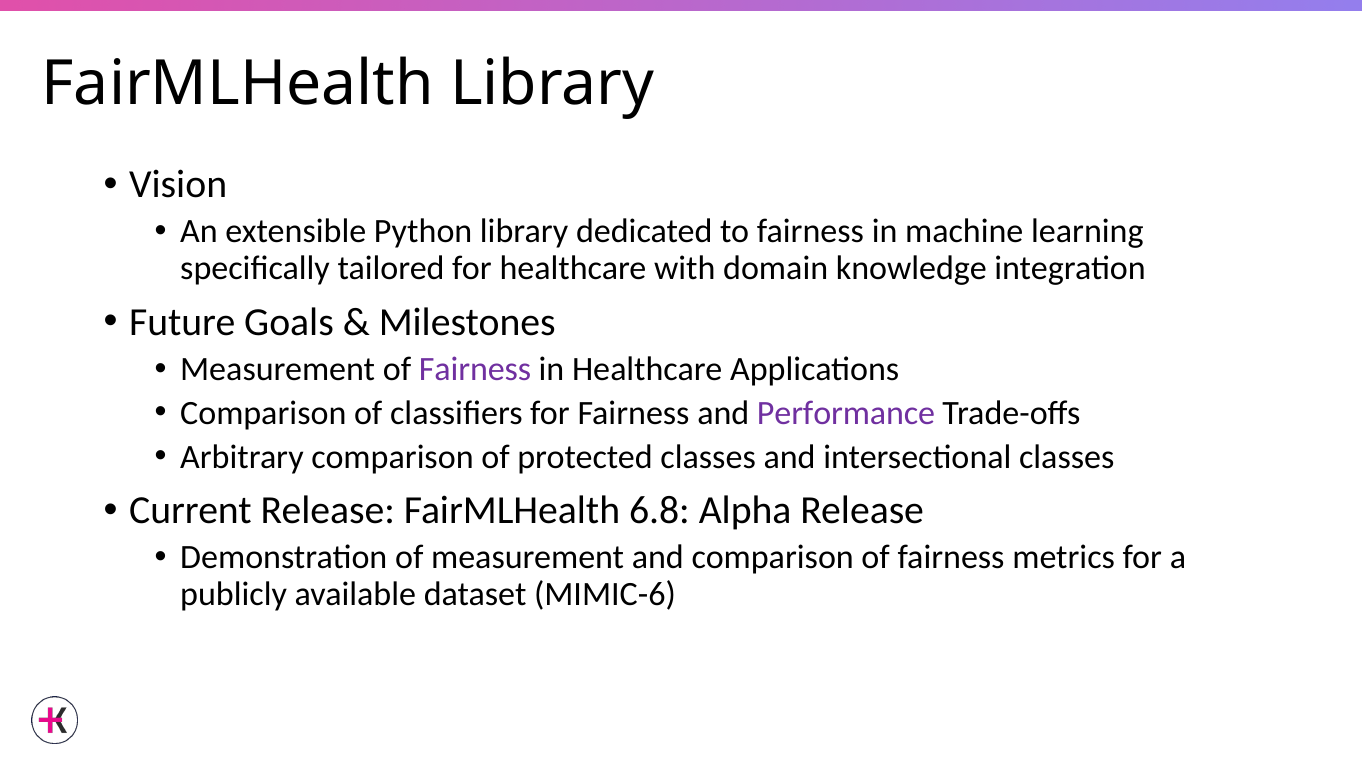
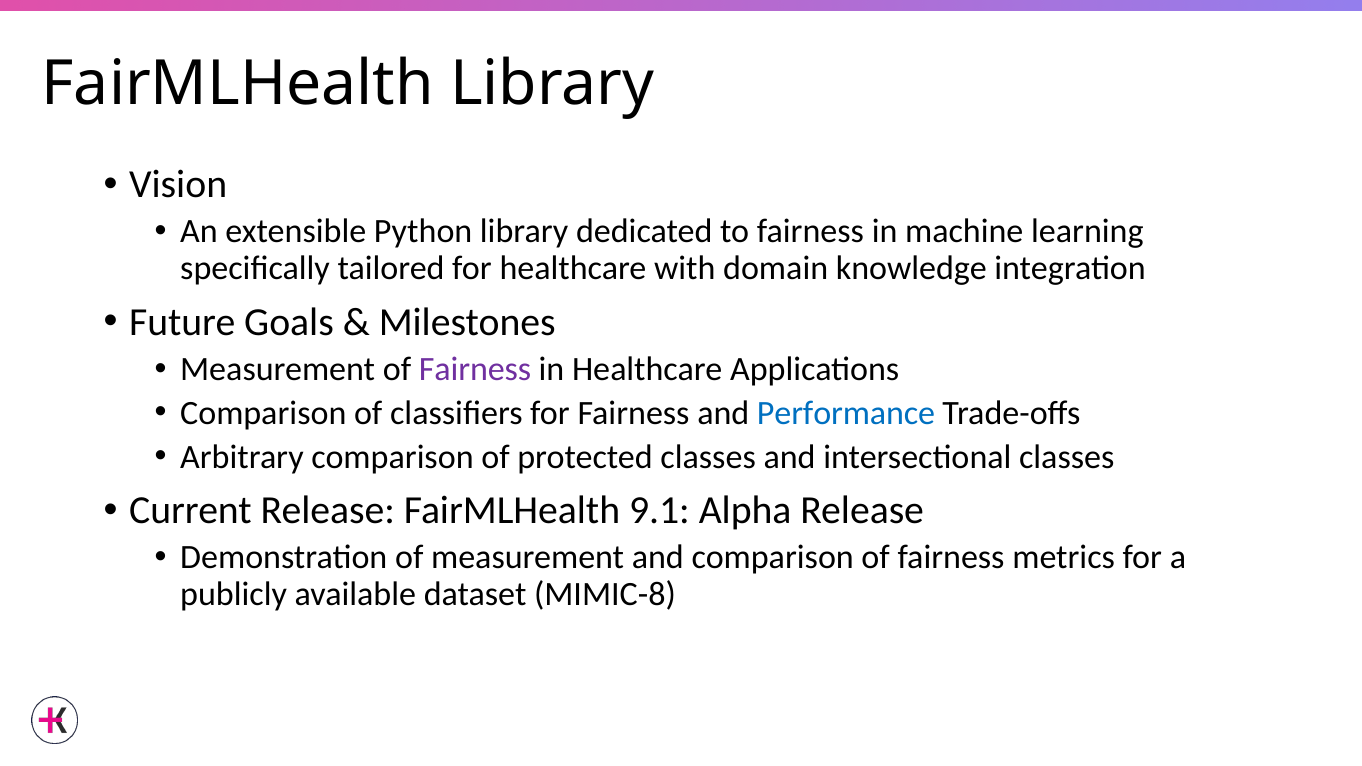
Performance colour: purple -> blue
6.8: 6.8 -> 9.1
MIMIC-6: MIMIC-6 -> MIMIC-8
